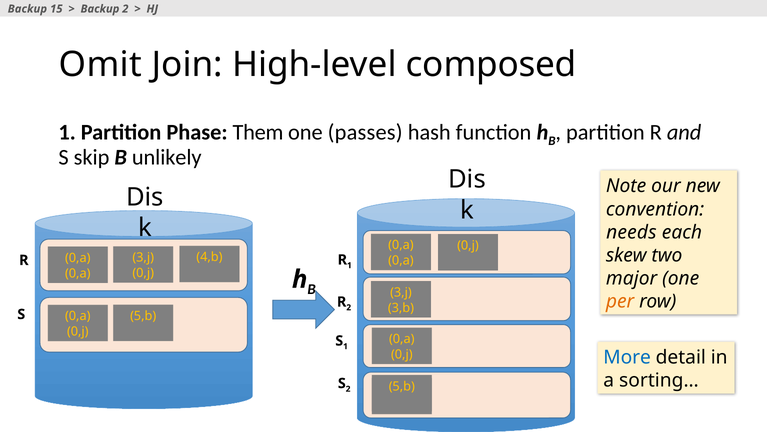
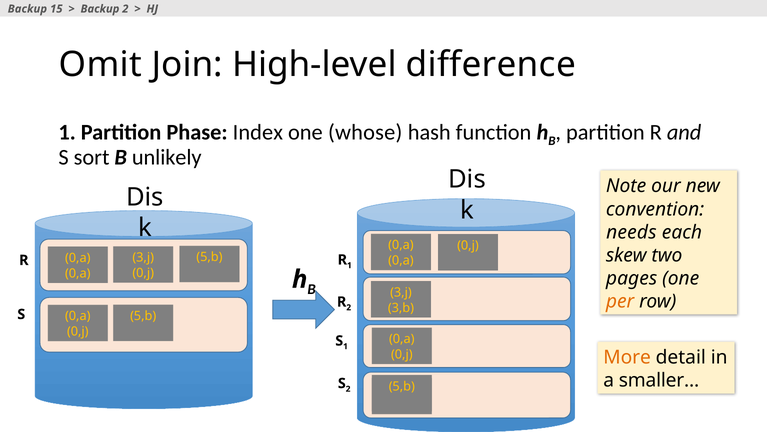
composed: composed -> difference
Them: Them -> Index
passes: passes -> whose
skip: skip -> sort
4,b at (209, 257): 4,b -> 5,b
major: major -> pages
More colour: blue -> orange
sorting…: sorting… -> smaller…
